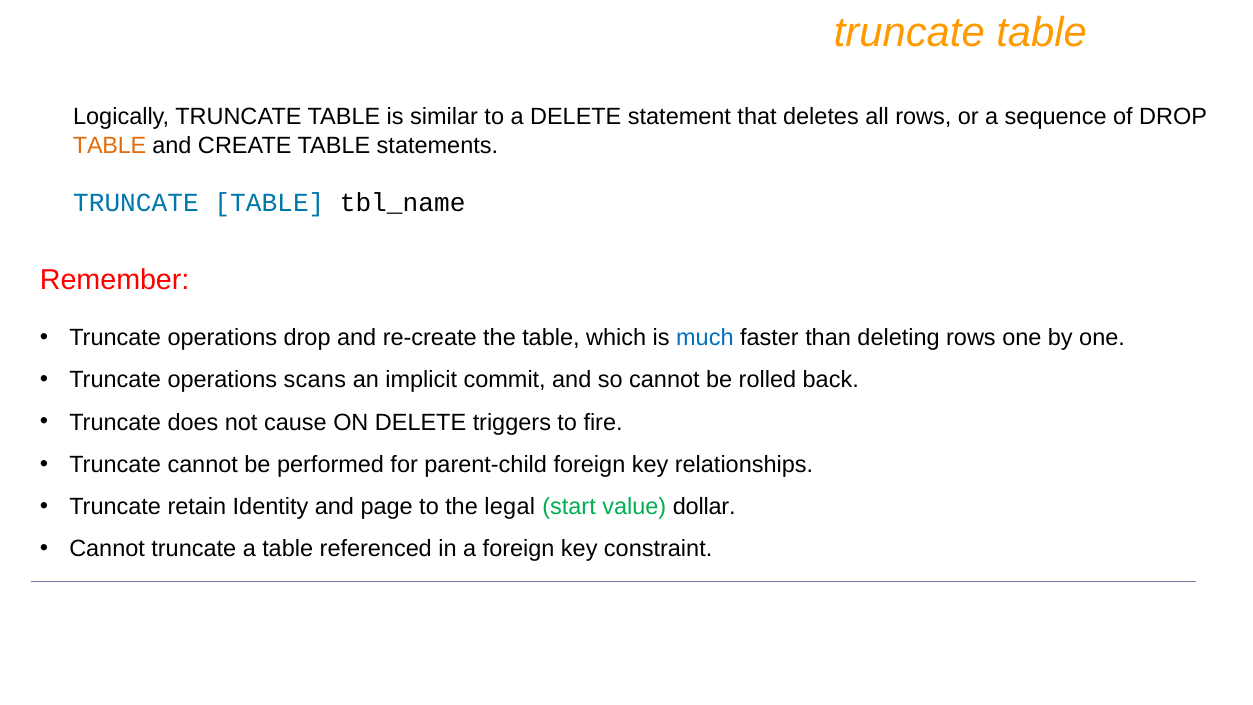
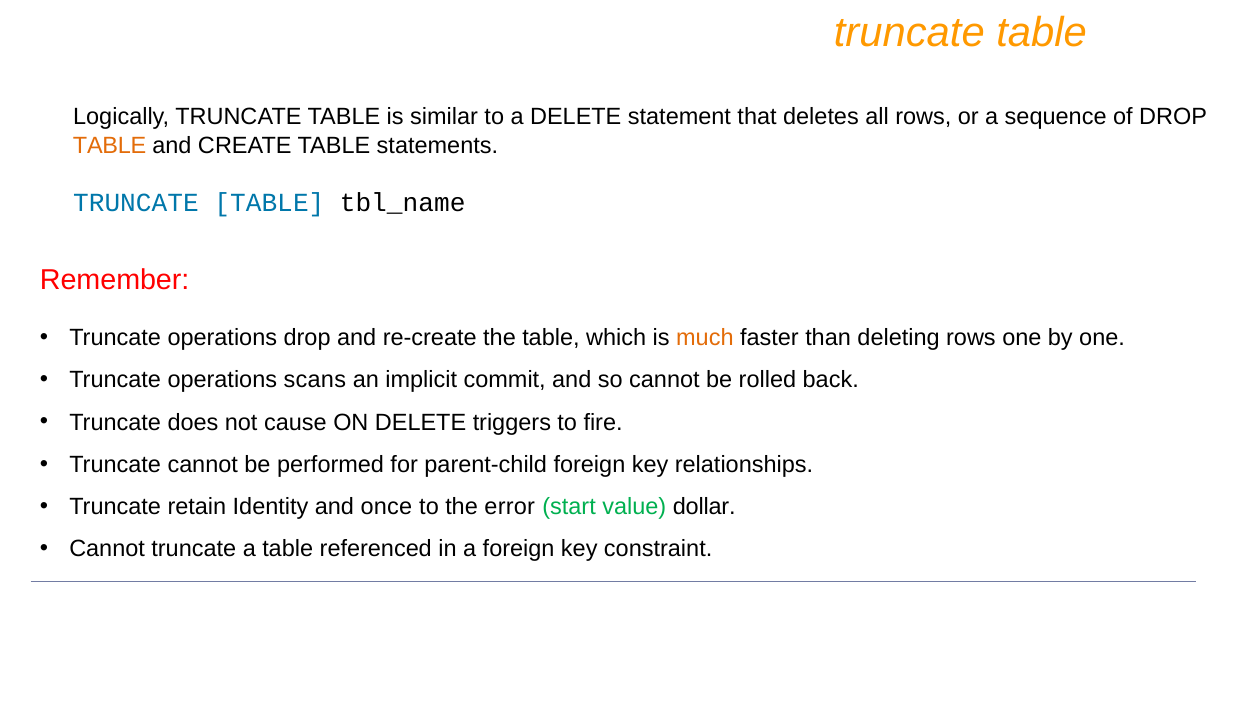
much colour: blue -> orange
page: page -> once
legal: legal -> error
